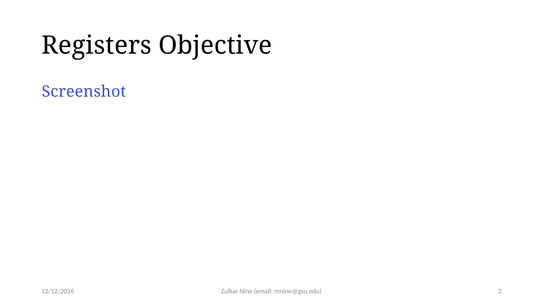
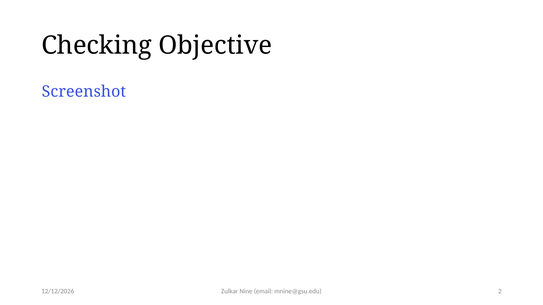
Registers: Registers -> Checking
